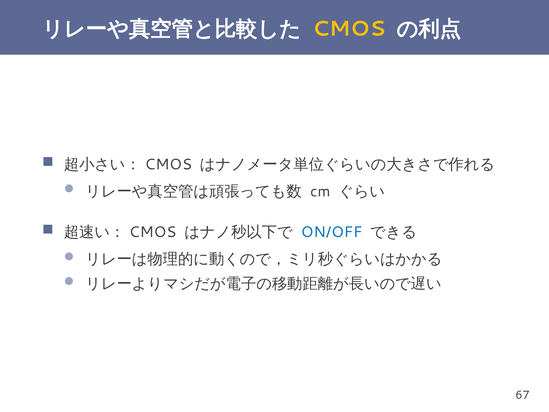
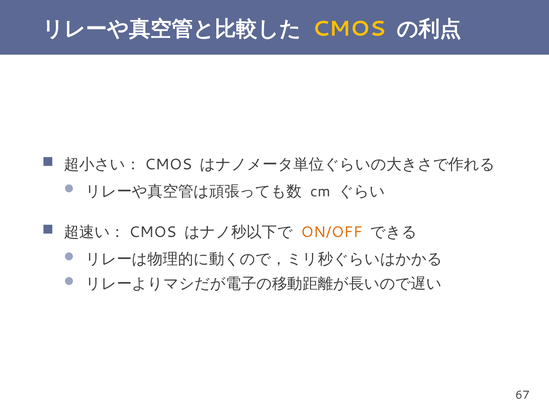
ON/OFF colour: blue -> orange
